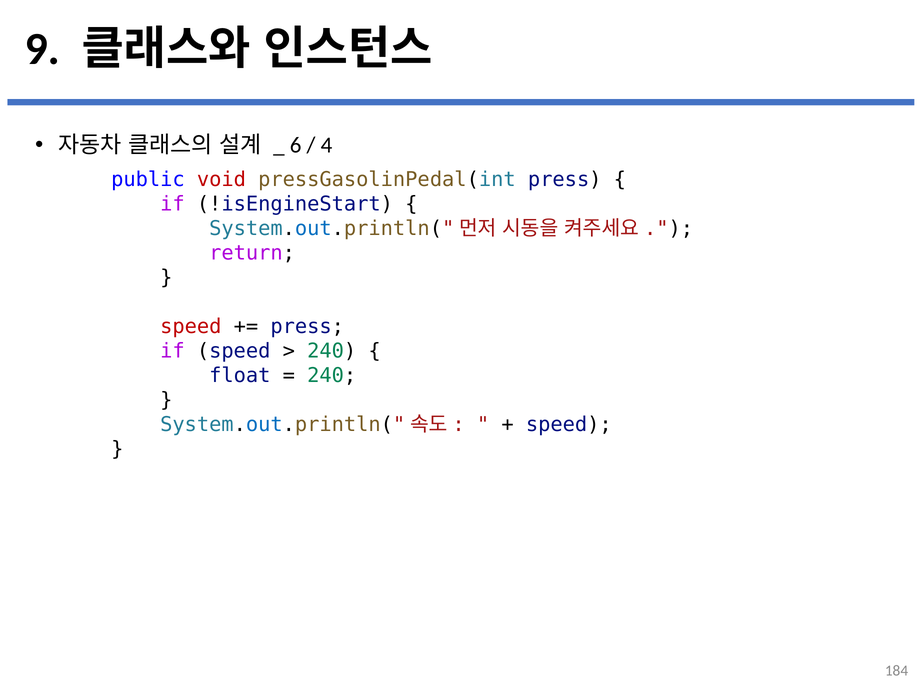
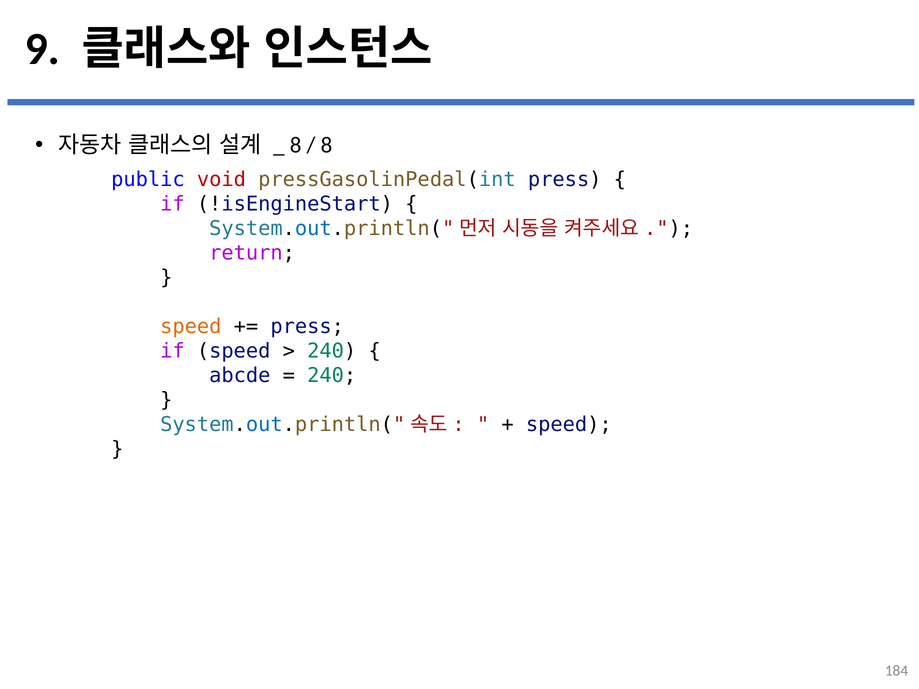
6 at (296, 145): 6 -> 8
4 at (326, 145): 4 -> 8
speed at (191, 327) colour: red -> orange
float: float -> abcde
